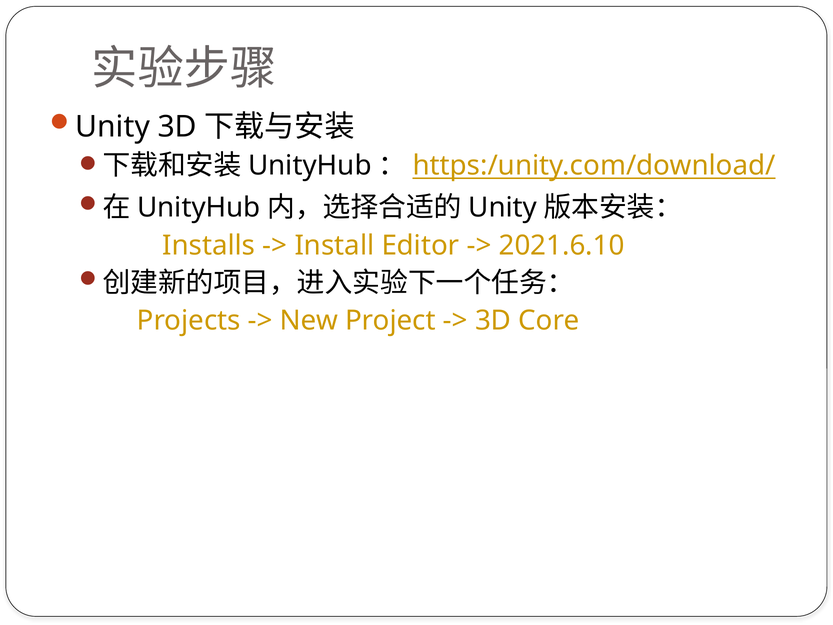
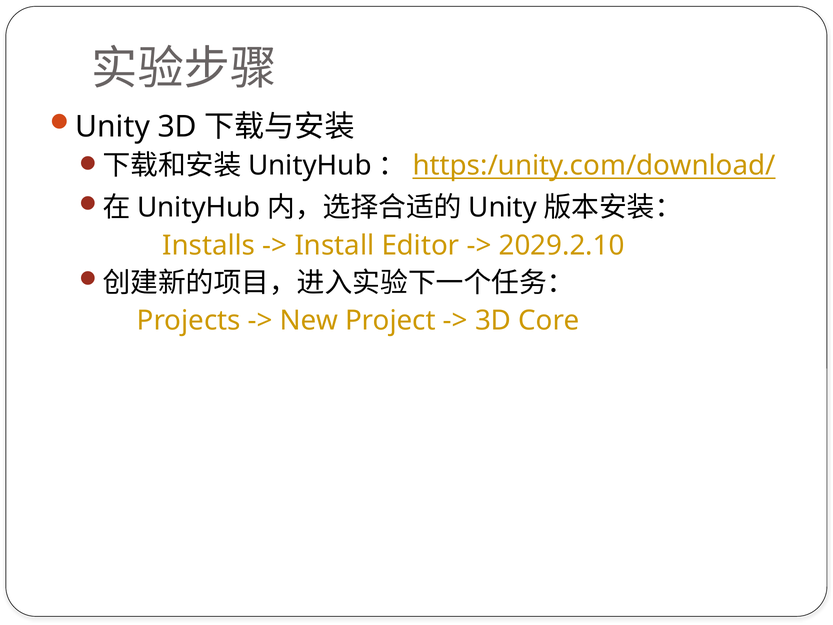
2021.6.10: 2021.6.10 -> 2029.2.10
